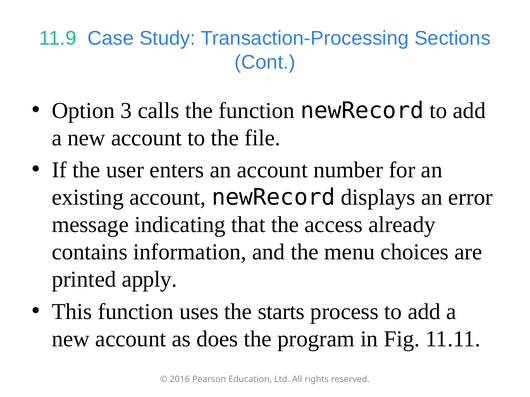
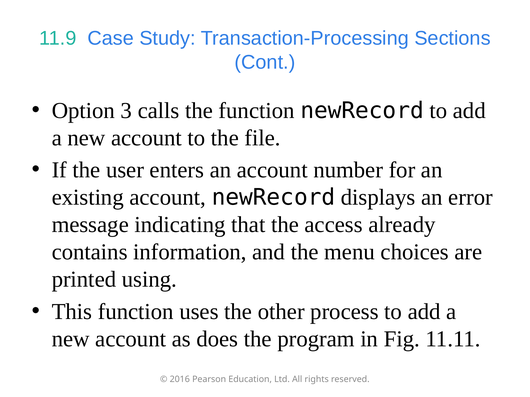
apply: apply -> using
starts: starts -> other
